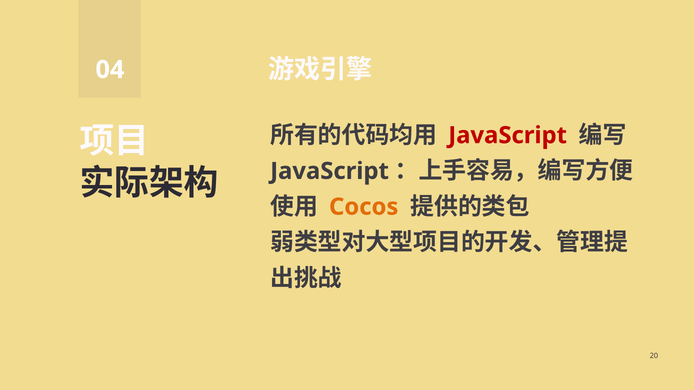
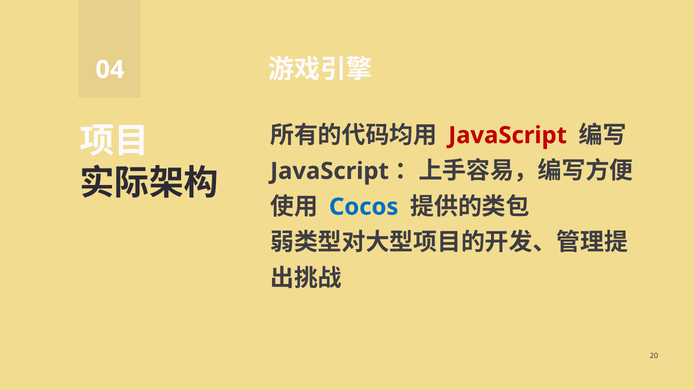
Cocos colour: orange -> blue
